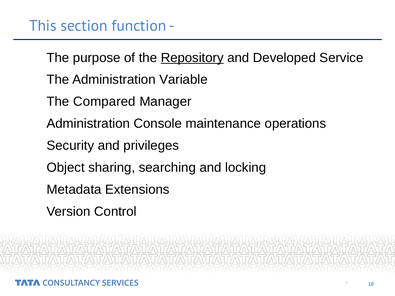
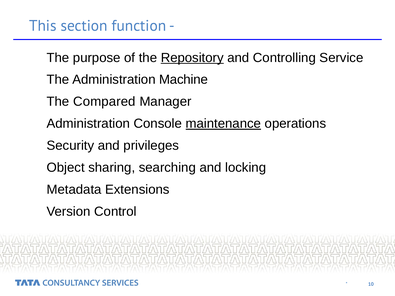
Developed: Developed -> Controlling
Variable: Variable -> Machine
maintenance underline: none -> present
